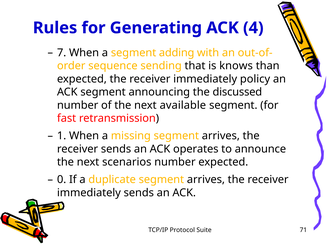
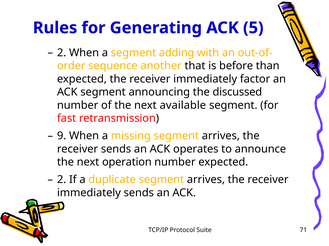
4: 4 -> 5
7 at (62, 53): 7 -> 2
sending: sending -> another
knows: knows -> before
policy: policy -> factor
1: 1 -> 9
scenarios: scenarios -> operation
0 at (62, 180): 0 -> 2
